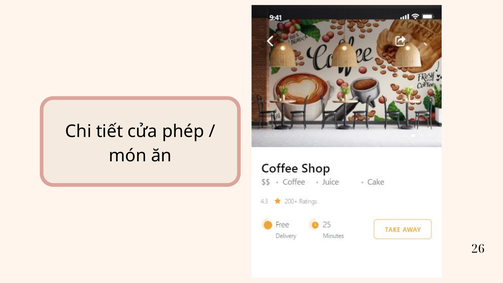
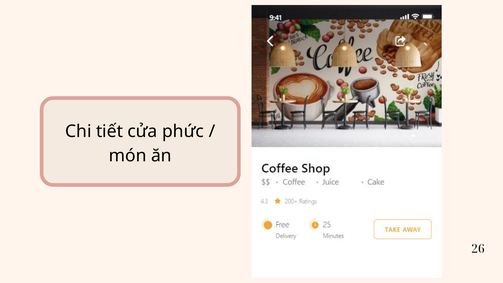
phép: phép -> phức
